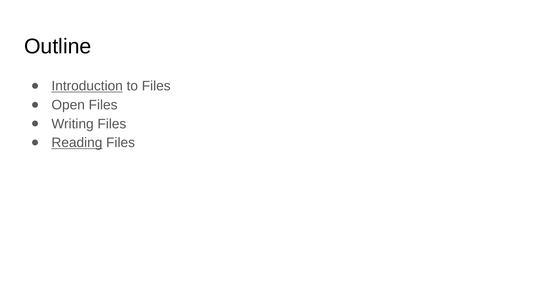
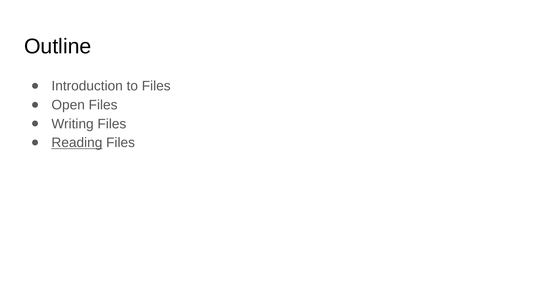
Introduction underline: present -> none
